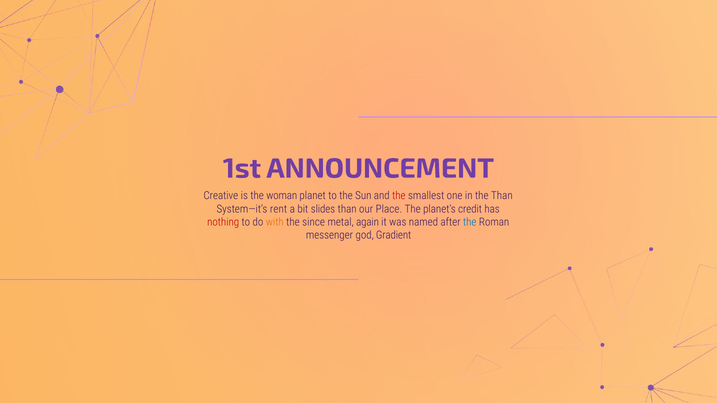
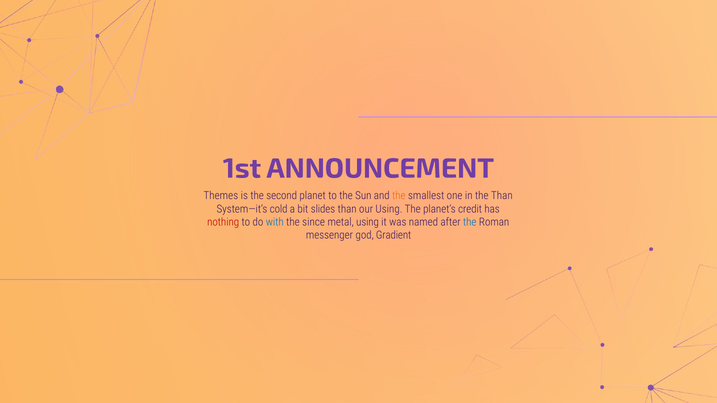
Creative: Creative -> Themes
woman: woman -> second
the at (399, 196) colour: red -> orange
rent: rent -> cold
our Place: Place -> Using
with colour: orange -> blue
metal again: again -> using
